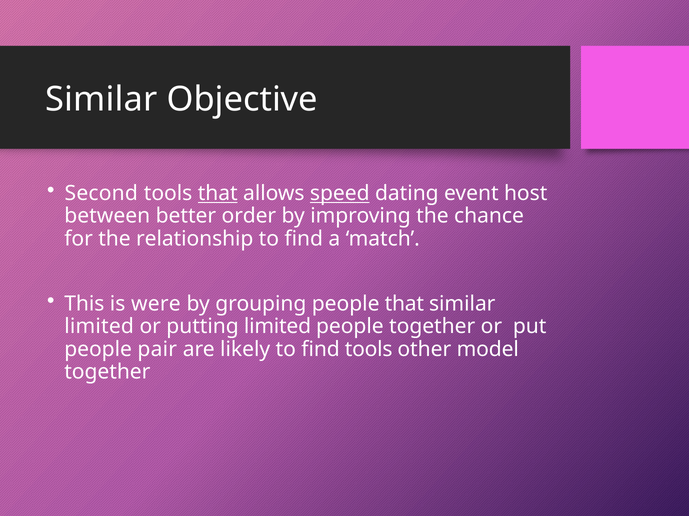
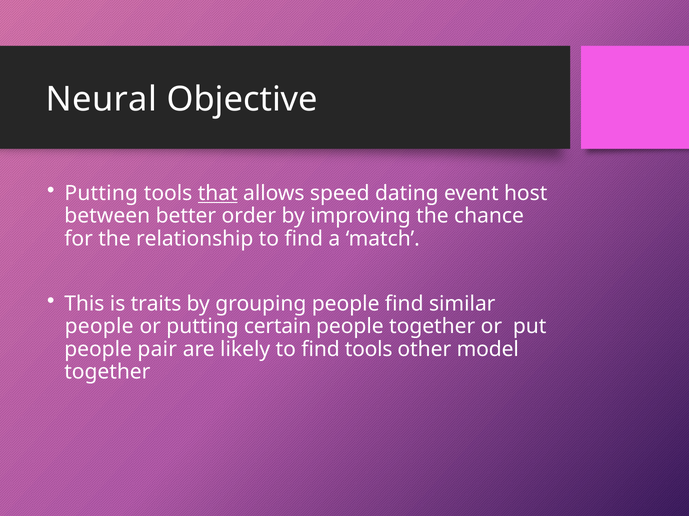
Similar at (101, 100): Similar -> Neural
Second at (101, 194): Second -> Putting
speed underline: present -> none
were: were -> traits
people that: that -> find
limited at (99, 327): limited -> people
putting limited: limited -> certain
